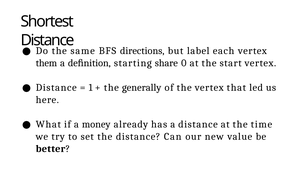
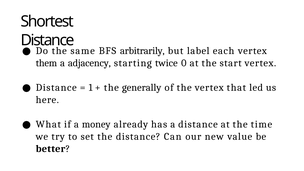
directions: directions -> arbitrarily
deﬁnition: deﬁnition -> adjacency
share: share -> twice
